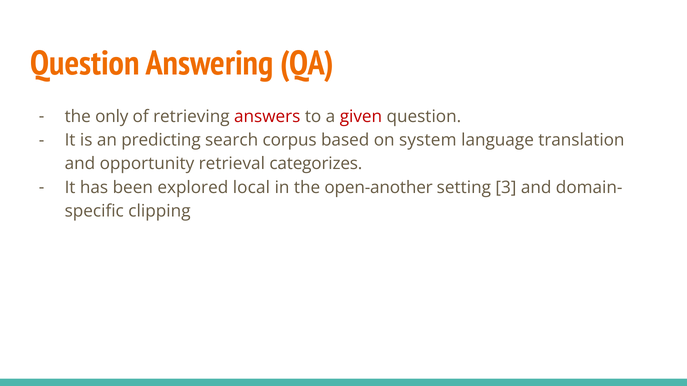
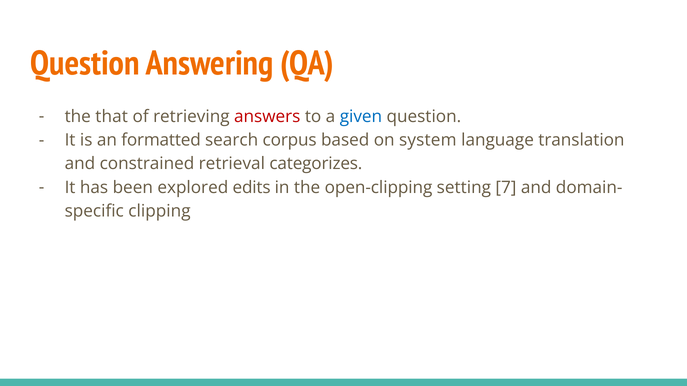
only: only -> that
given colour: red -> blue
predicting: predicting -> formatted
opportunity: opportunity -> constrained
local: local -> edits
open-another: open-another -> open-clipping
3: 3 -> 7
